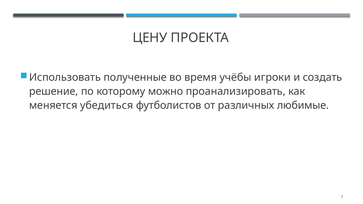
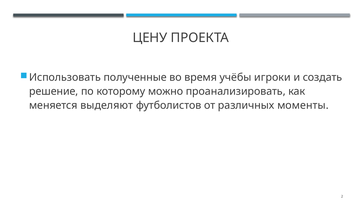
убедиться: убедиться -> выделяют
любимые: любимые -> моменты
